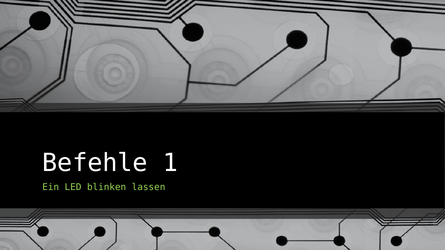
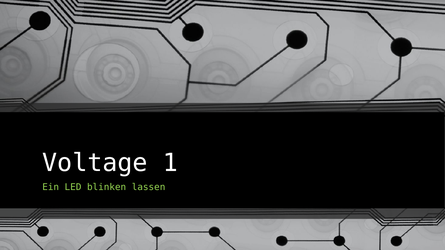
Befehle: Befehle -> Voltage
